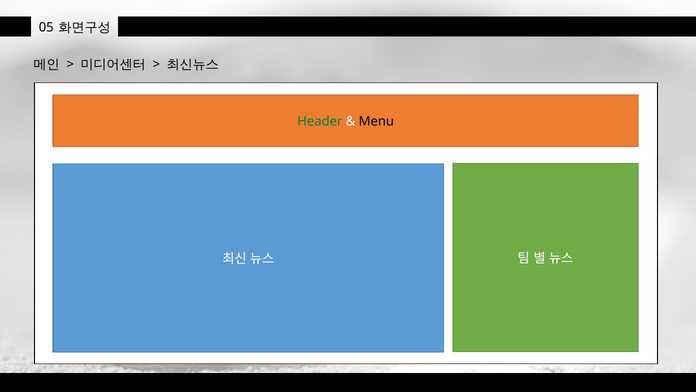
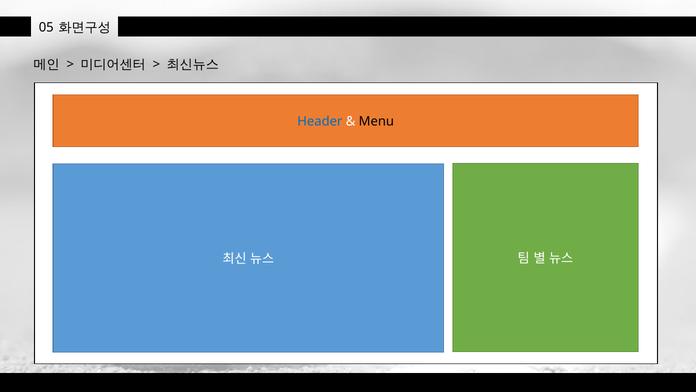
Header colour: green -> blue
